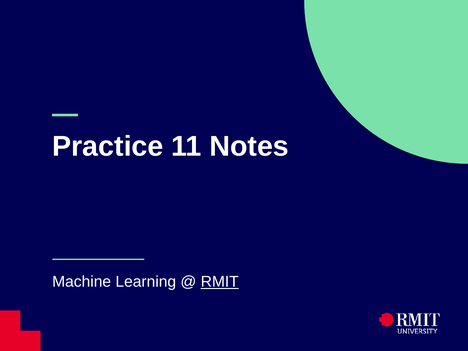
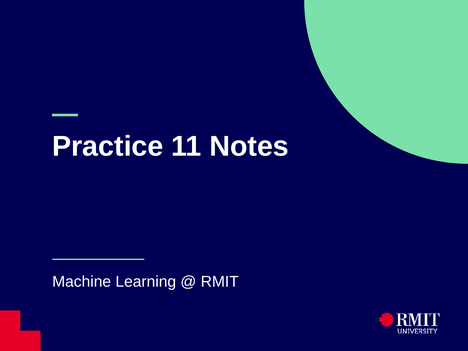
RMIT at (220, 282) underline: present -> none
